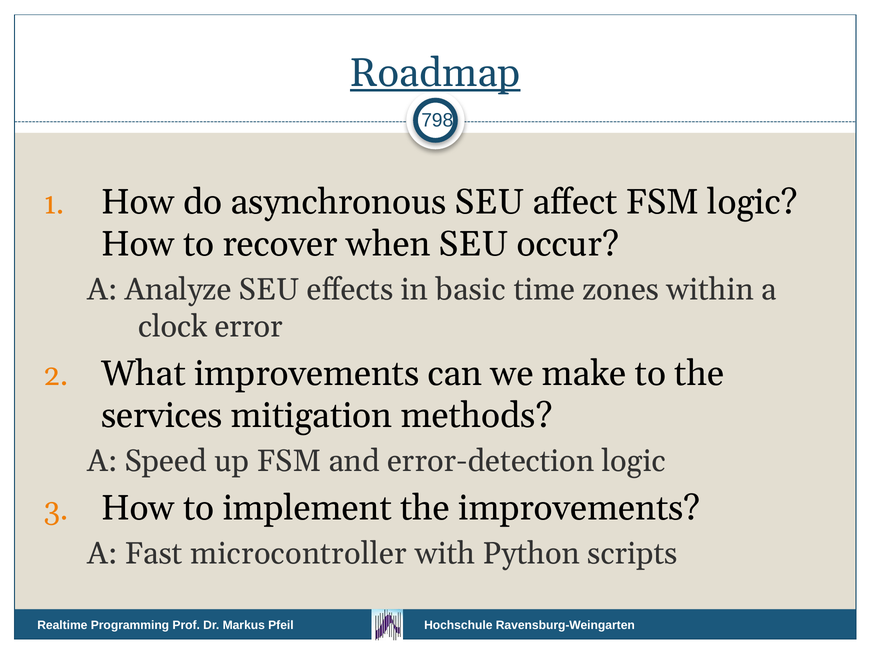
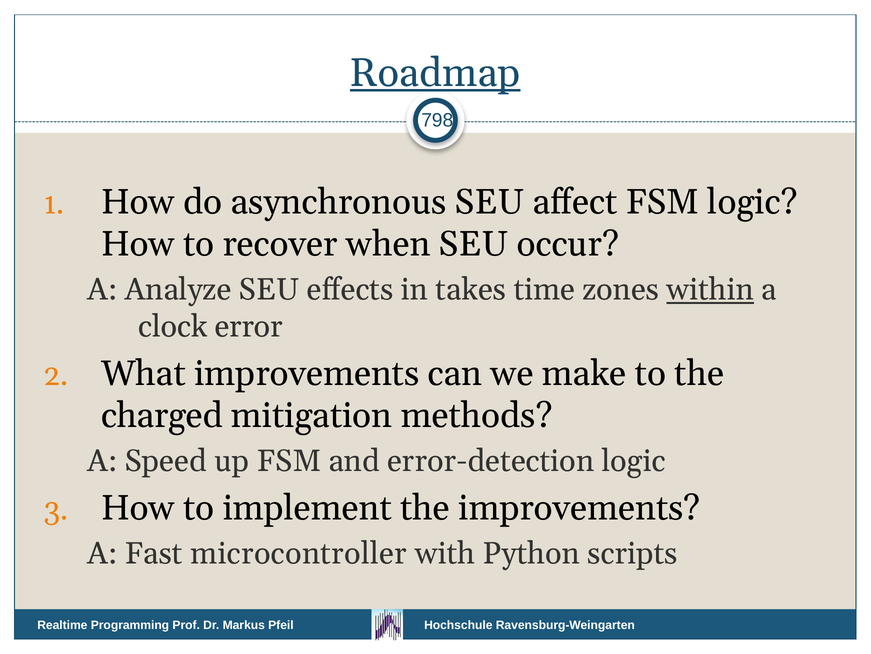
basic: basic -> takes
within underline: none -> present
services: services -> charged
